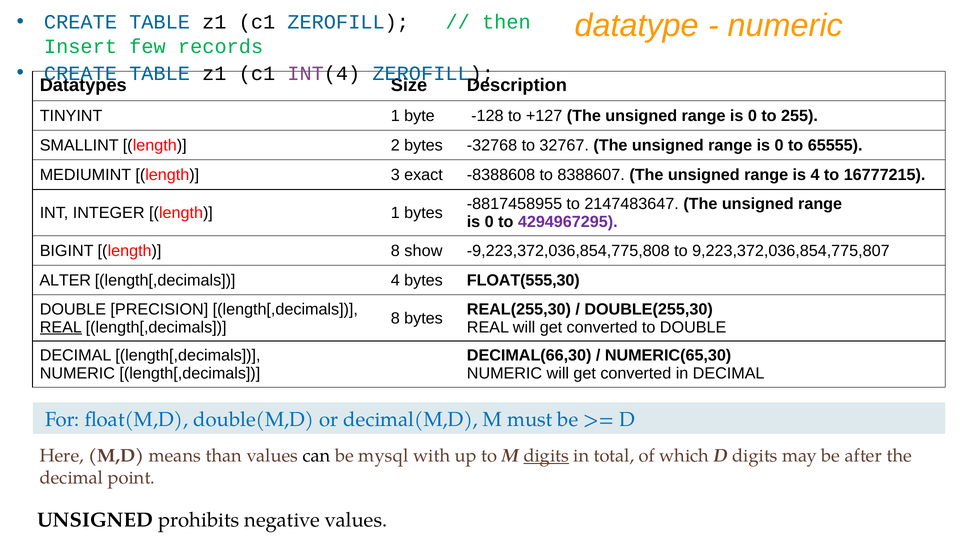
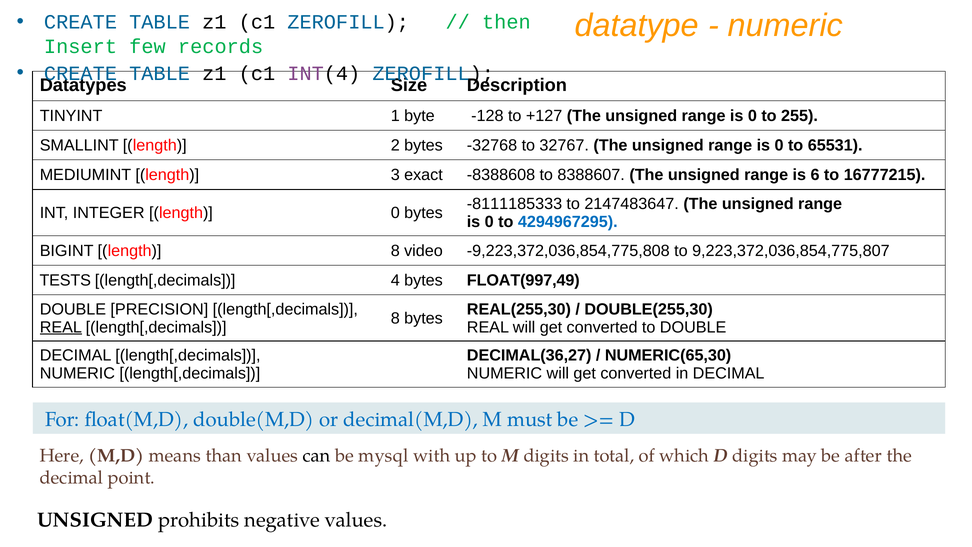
65555: 65555 -> 65531
is 4: 4 -> 6
-8817458955: -8817458955 -> -8111185333
length 1: 1 -> 0
4294967295 colour: purple -> blue
show: show -> video
ALTER: ALTER -> TESTS
FLOAT(555,30: FLOAT(555,30 -> FLOAT(997,49
DECIMAL(66,30: DECIMAL(66,30 -> DECIMAL(36,27
digits at (546, 456) underline: present -> none
